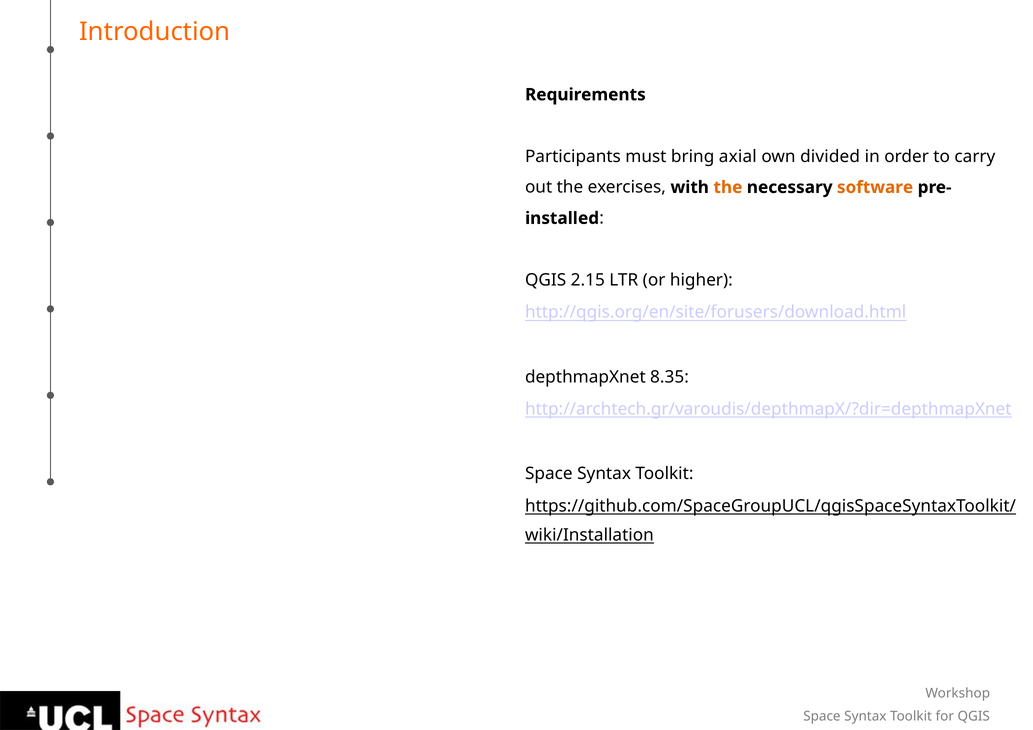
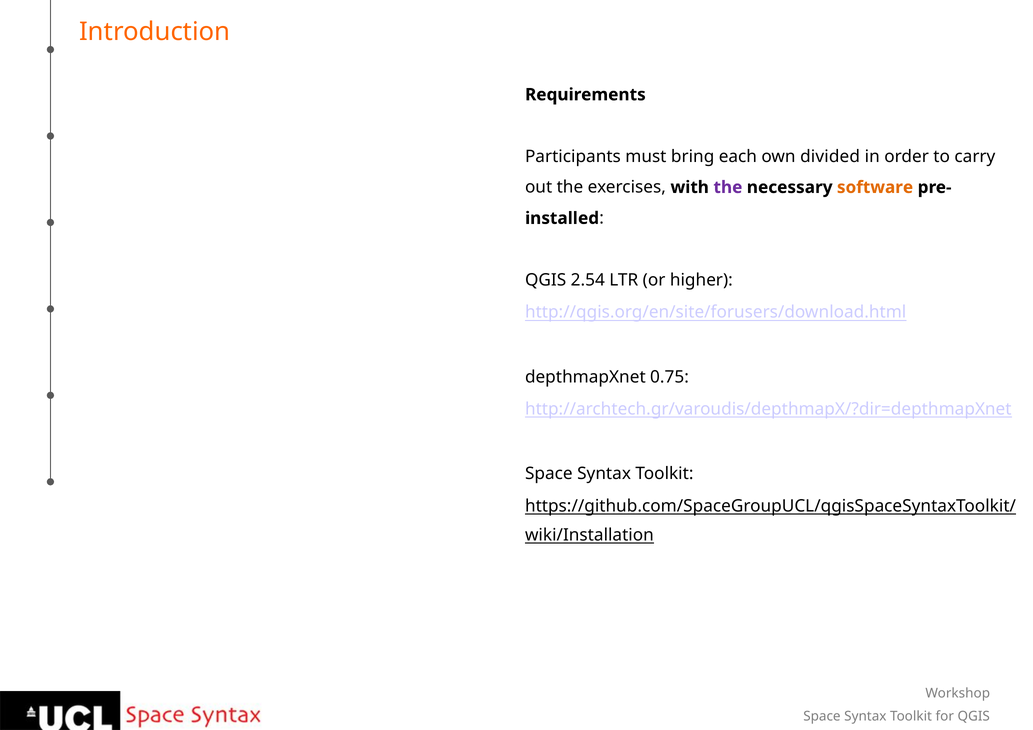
axial: axial -> each
the at (728, 187) colour: orange -> purple
2.15: 2.15 -> 2.54
8.35: 8.35 -> 0.75
